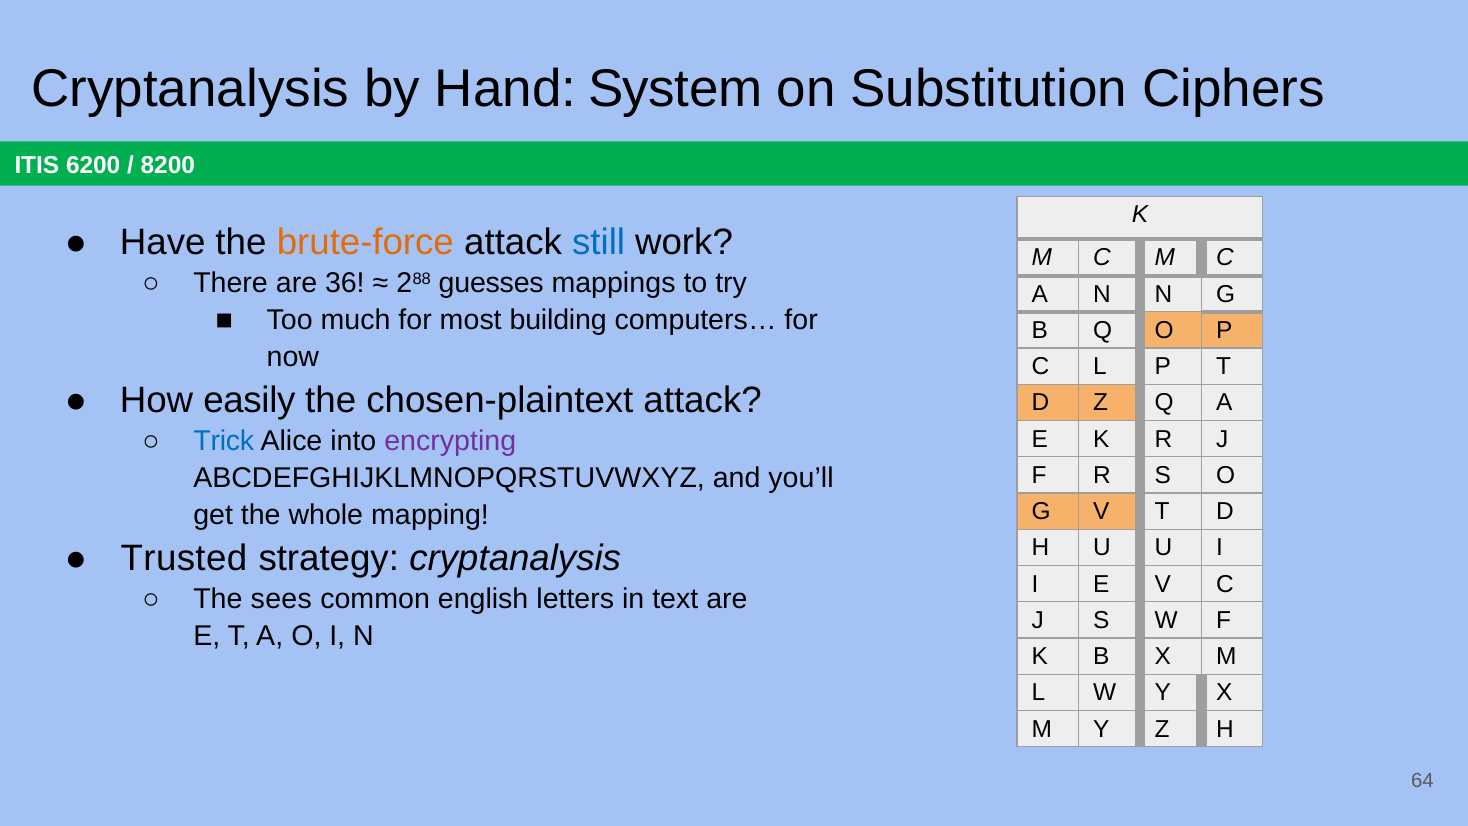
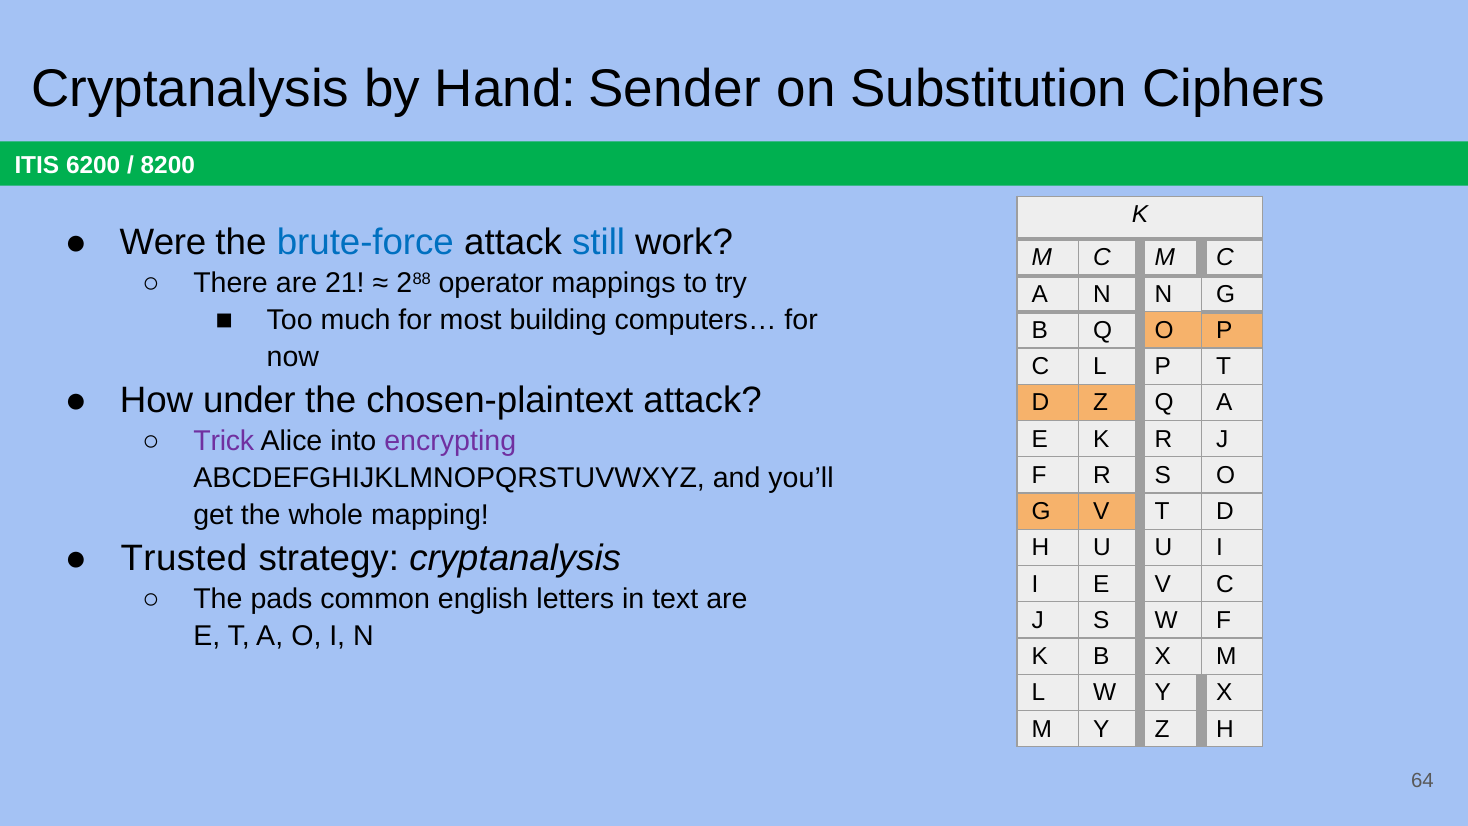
System: System -> Sender
Have: Have -> Were
brute-force colour: orange -> blue
36: 36 -> 21
guesses: guesses -> operator
easily: easily -> under
Trick colour: blue -> purple
sees: sees -> pads
